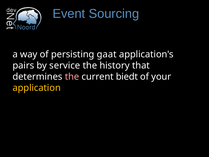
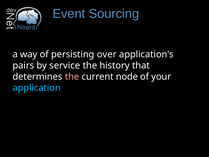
gaat: gaat -> over
biedt: biedt -> node
application colour: yellow -> light blue
